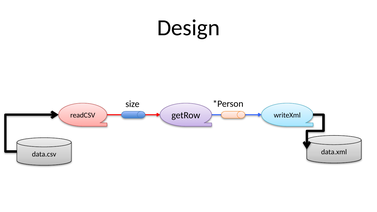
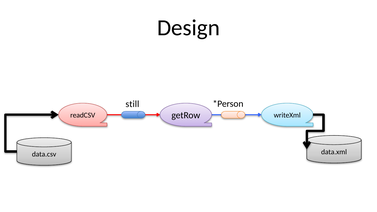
size: size -> still
